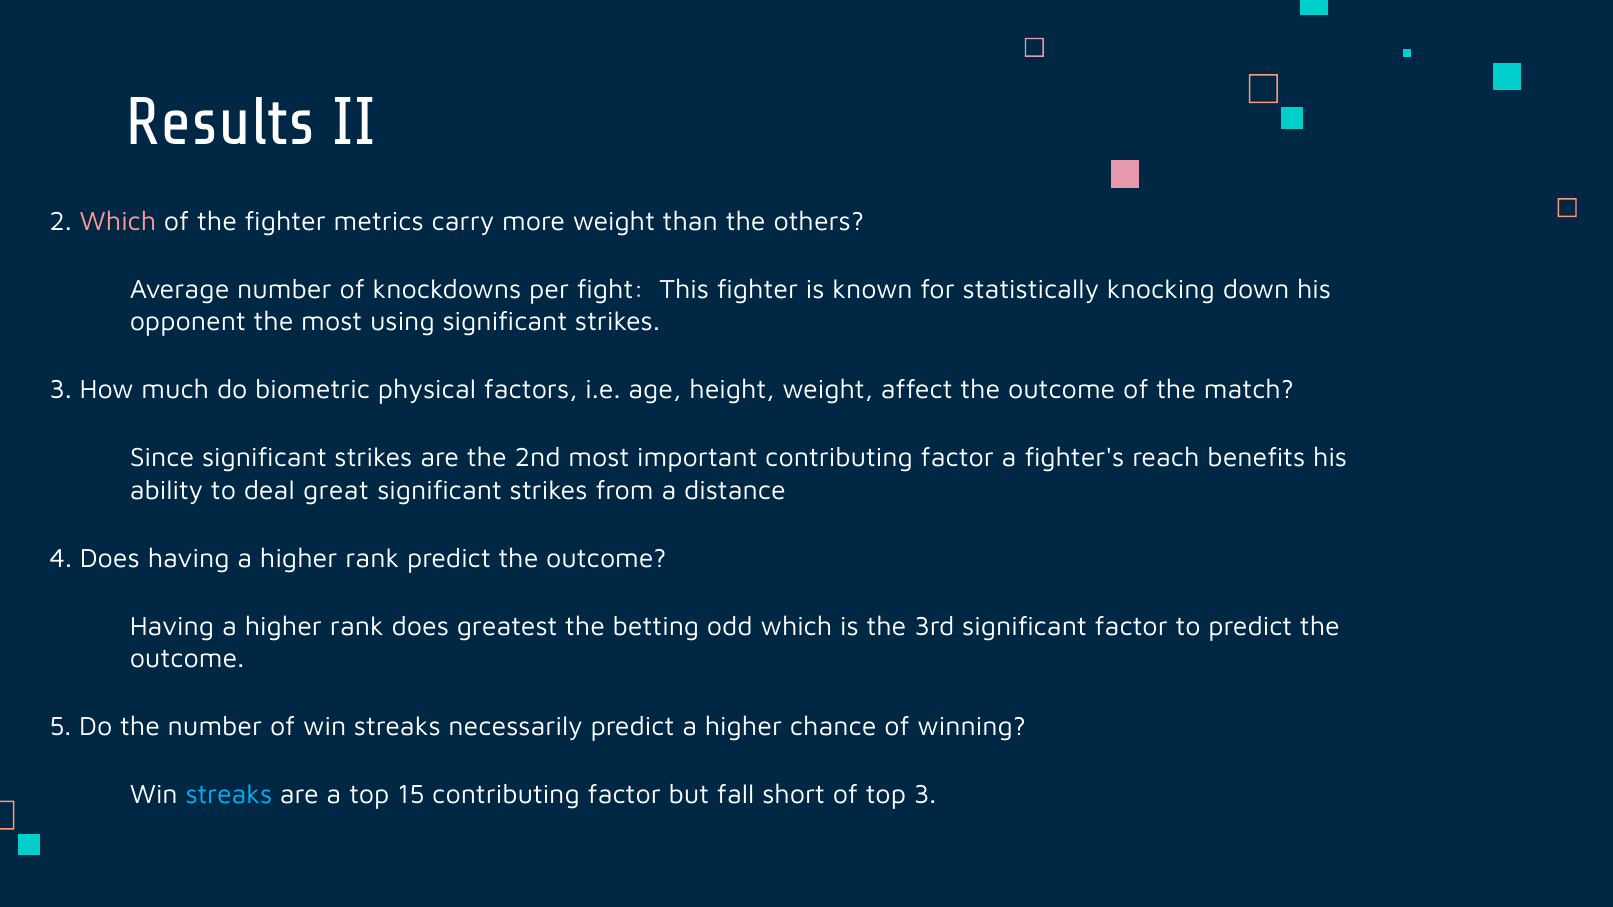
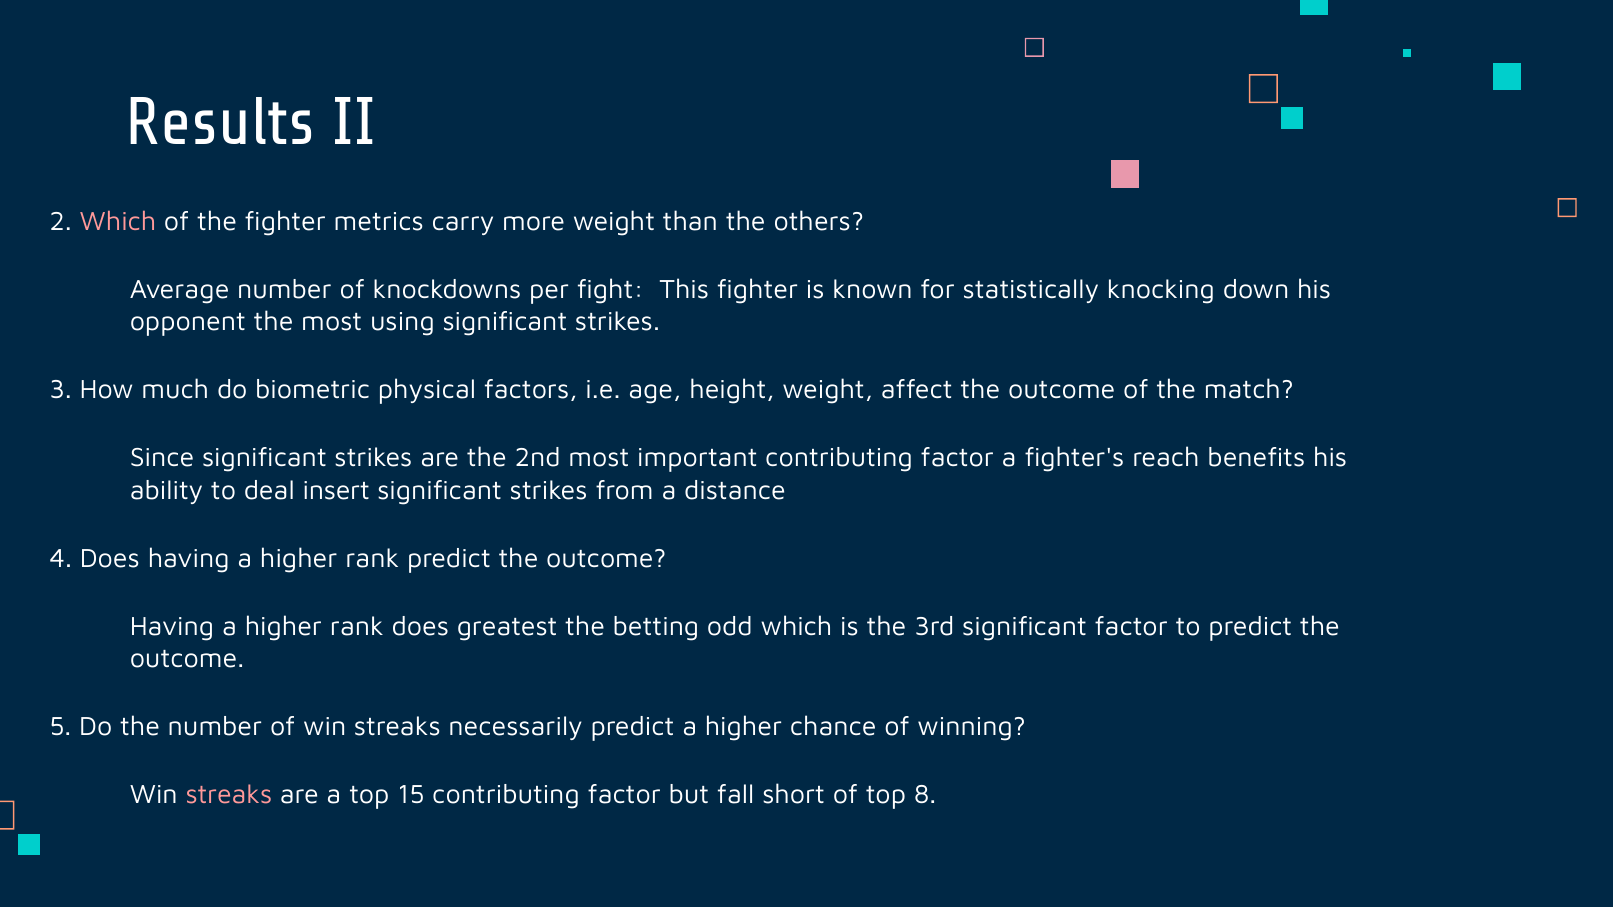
great: great -> insert
streaks at (229, 795) colour: light blue -> pink
top 3: 3 -> 8
